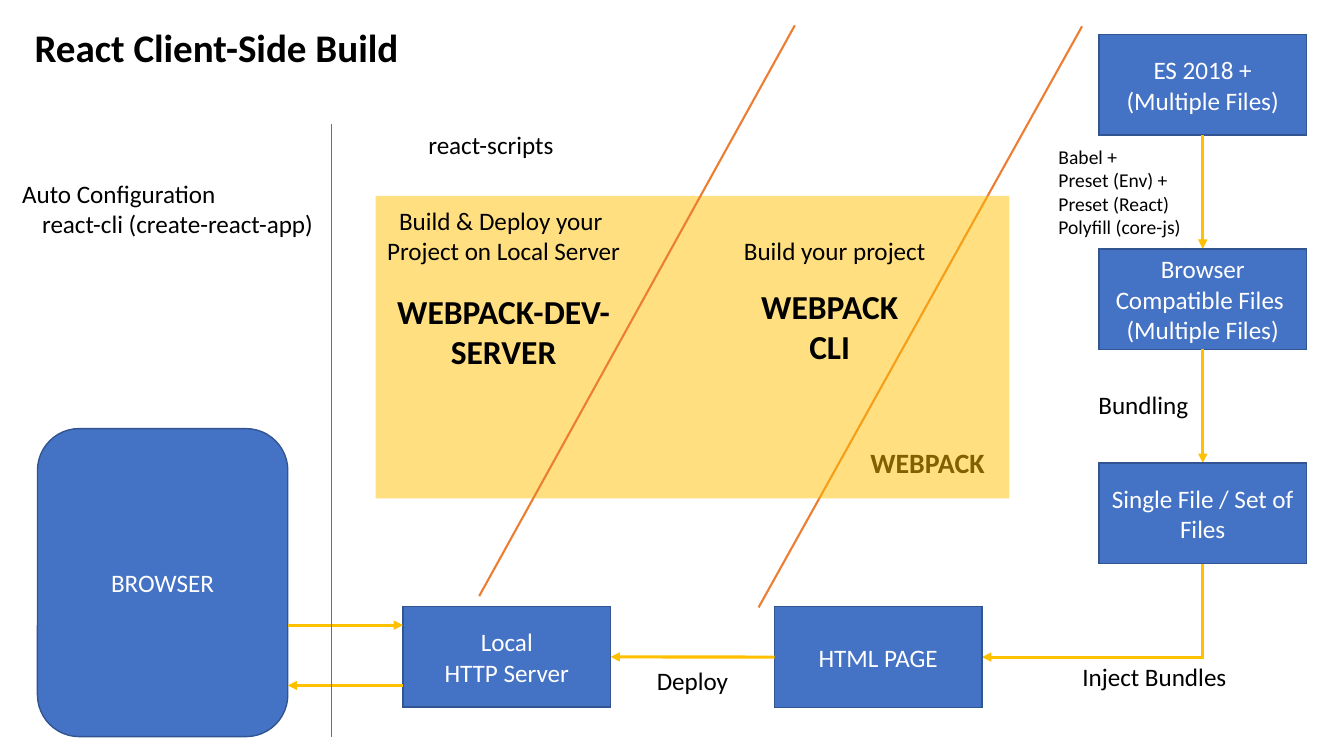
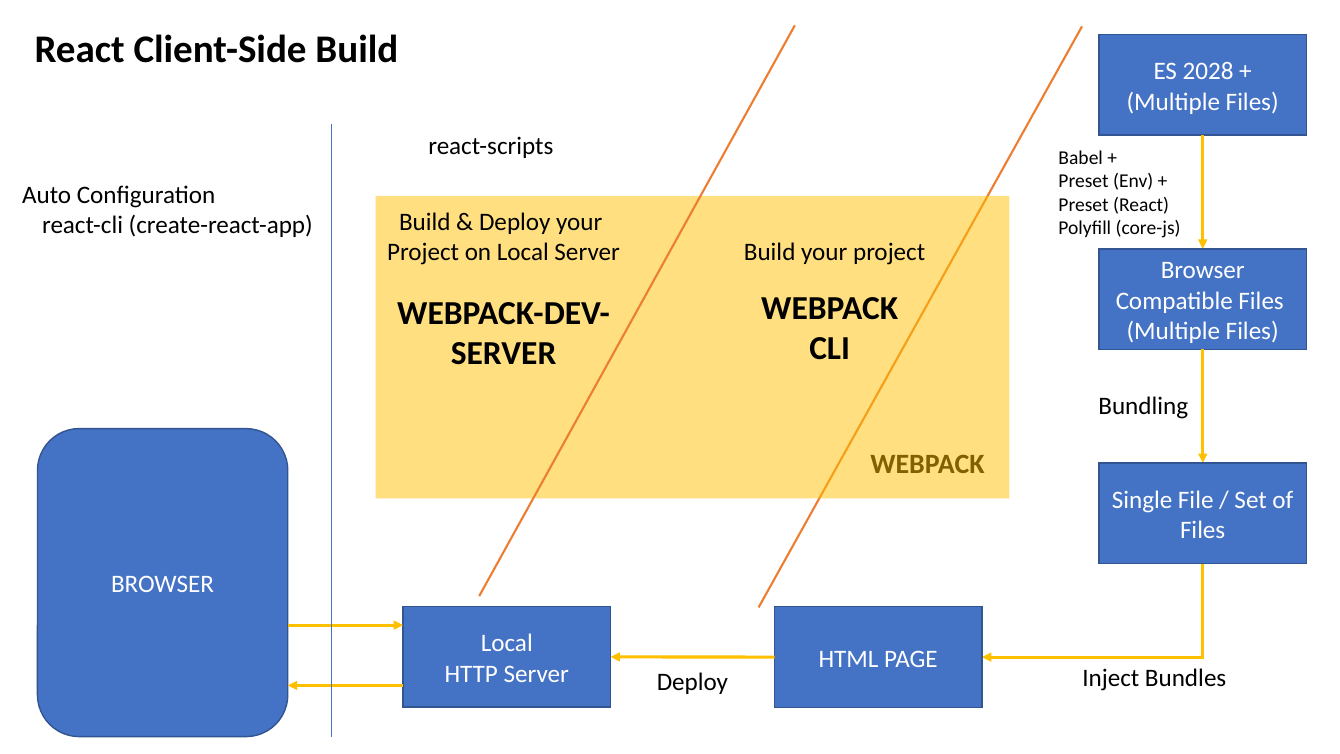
2018: 2018 -> 2028
